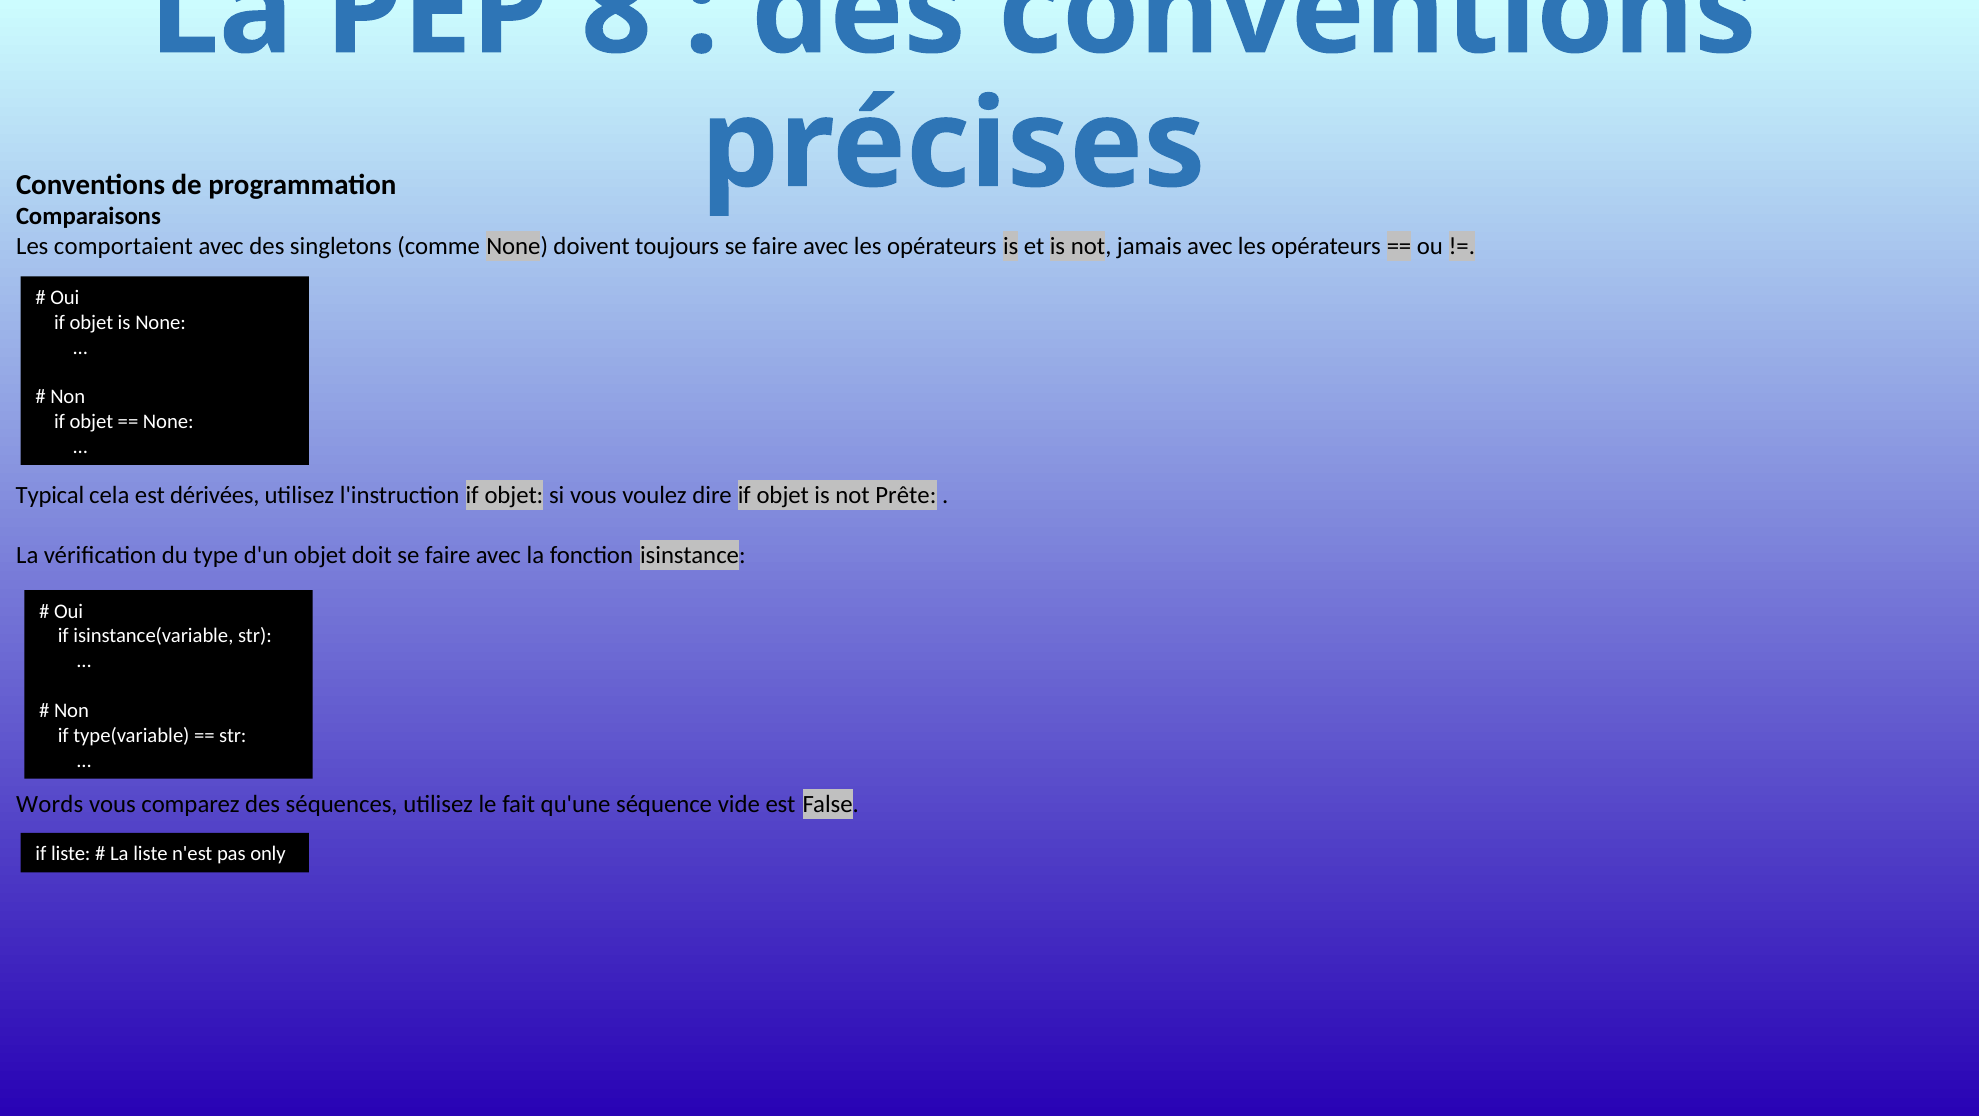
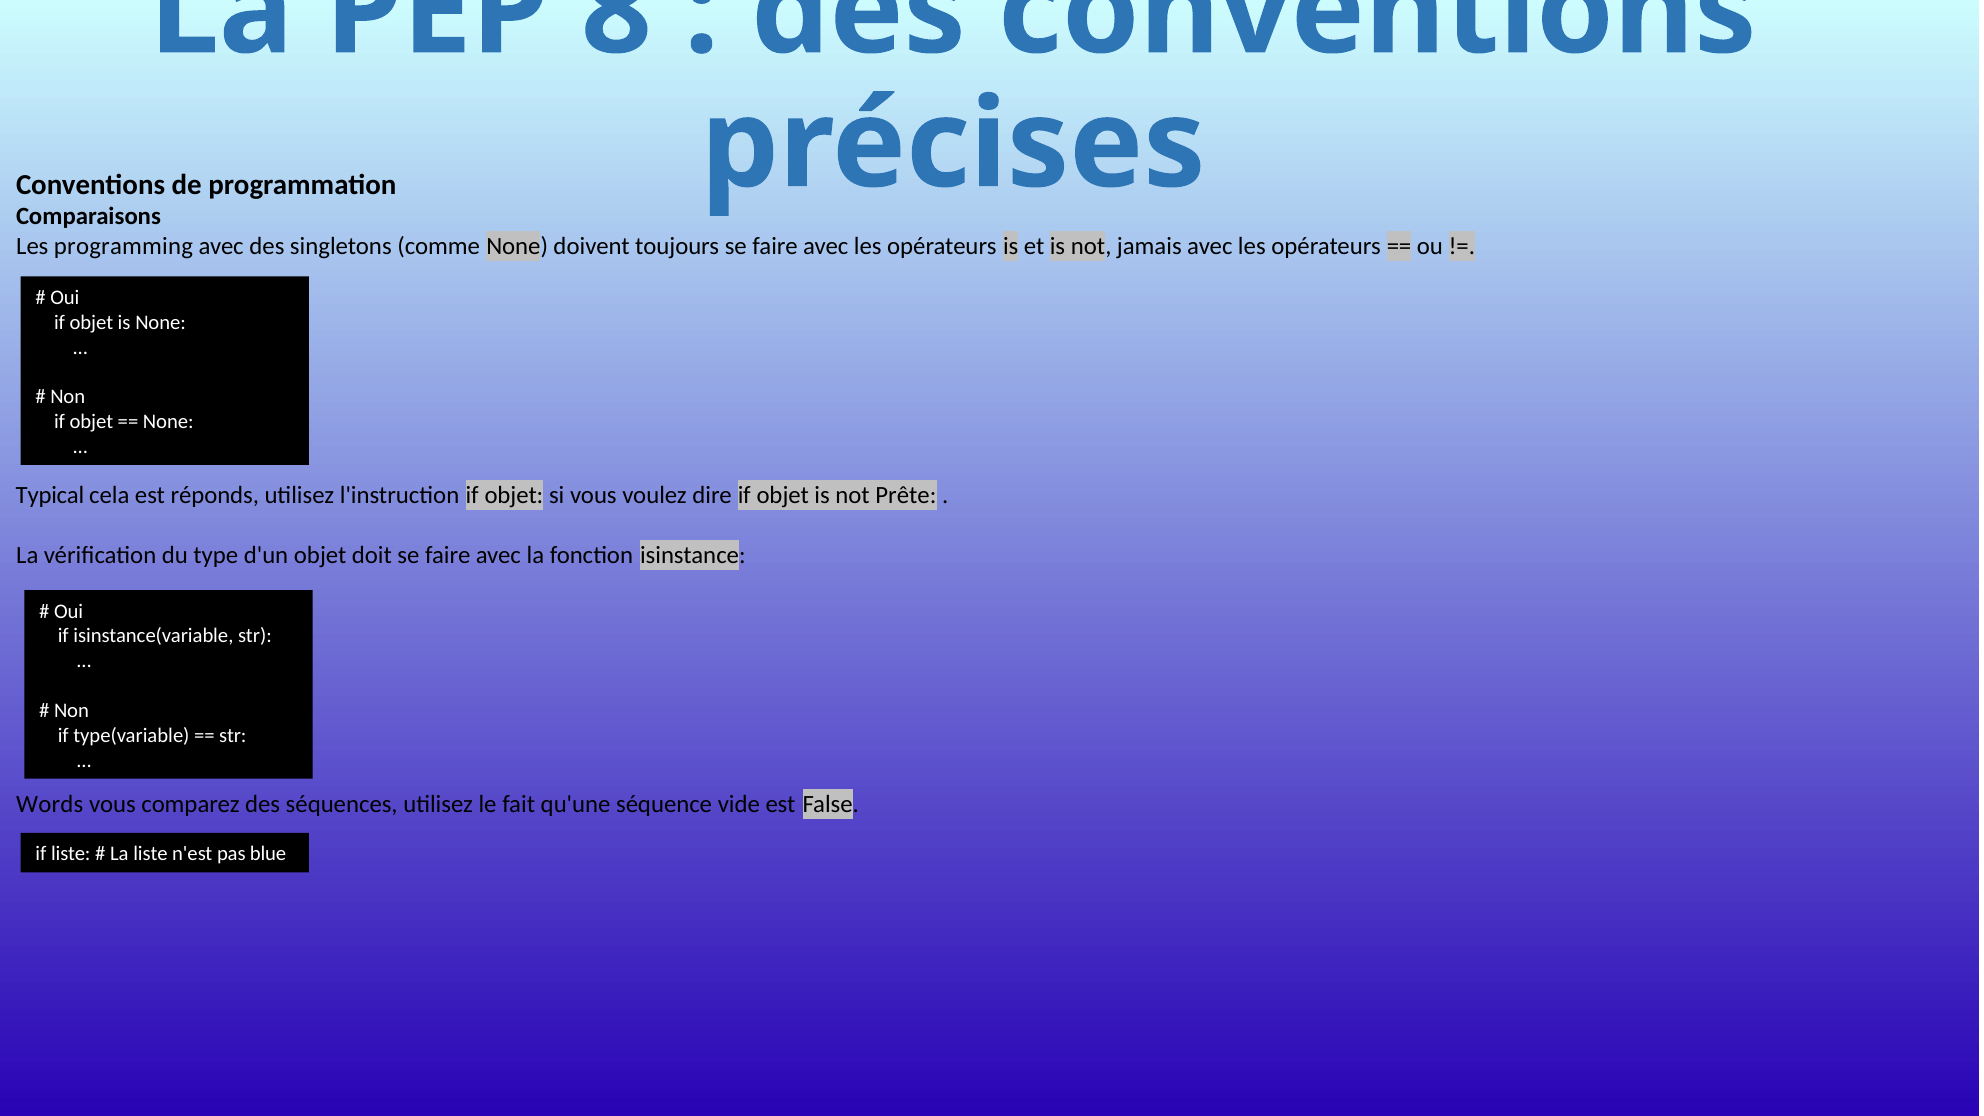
comportaient: comportaient -> programming
dérivées: dérivées -> réponds
only: only -> blue
